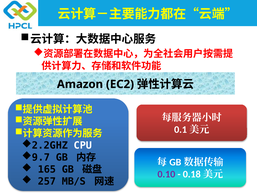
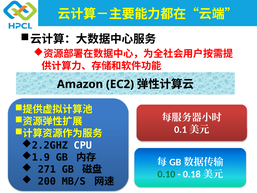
9.7: 9.7 -> 1.9
165: 165 -> 271
0.10 colour: purple -> green
257: 257 -> 200
